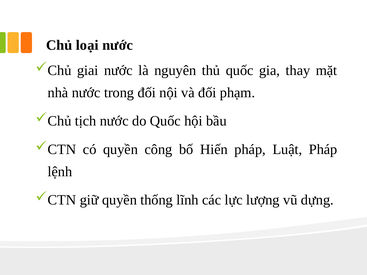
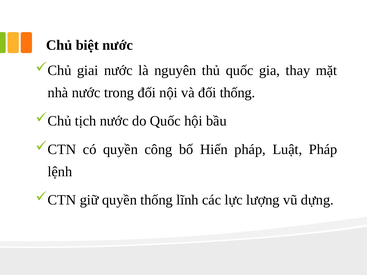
loại: loại -> biệt
đối phạm: phạm -> thống
